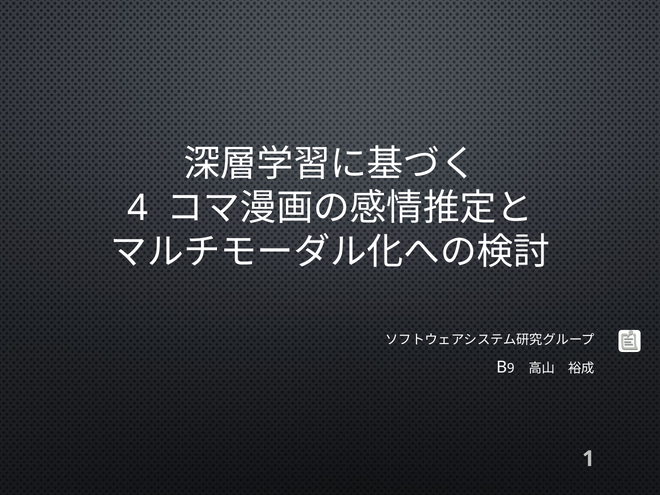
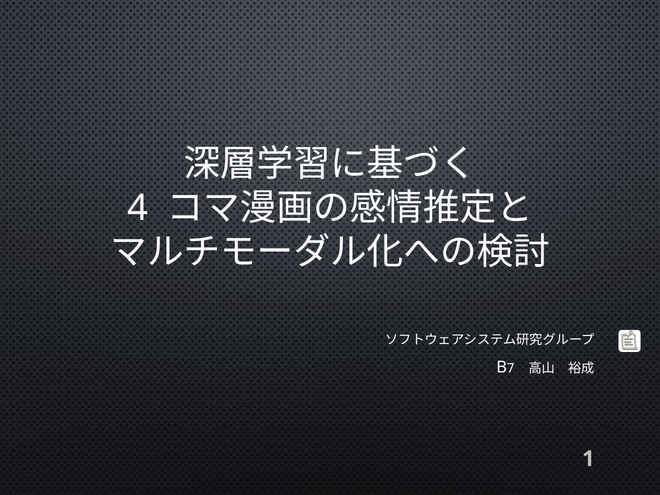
9: 9 -> 7
